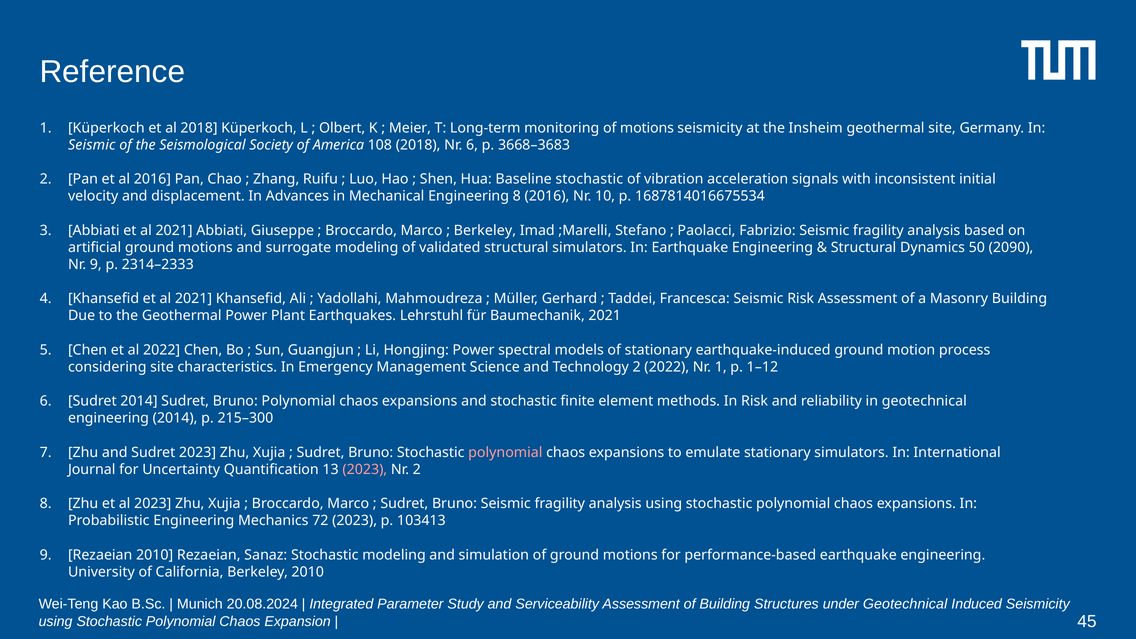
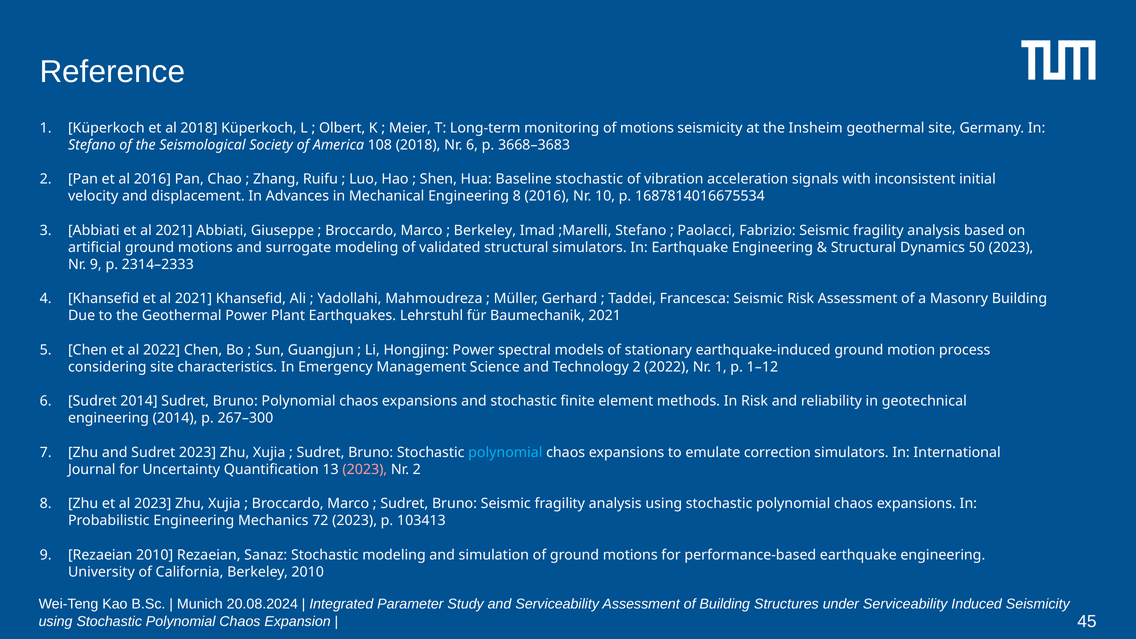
Seismic at (92, 145): Seismic -> Stefano
50 2090: 2090 -> 2023
215–300: 215–300 -> 267–300
polynomial at (505, 452) colour: pink -> light blue
emulate stationary: stationary -> correction
under Geotechnical: Geotechnical -> Serviceability
